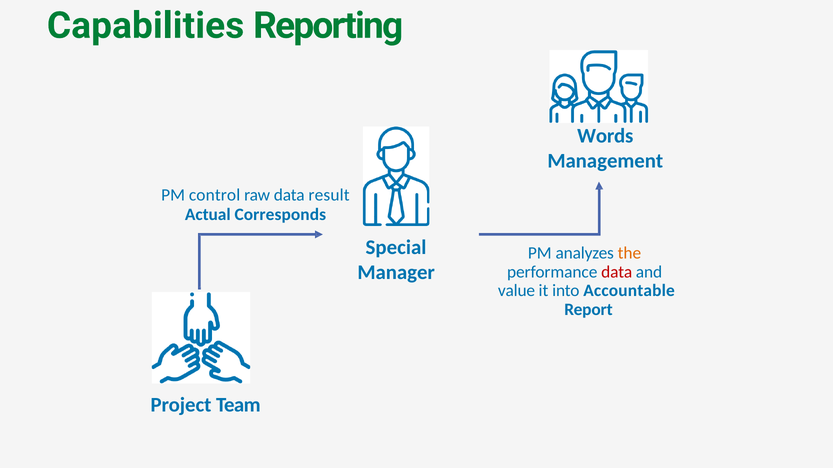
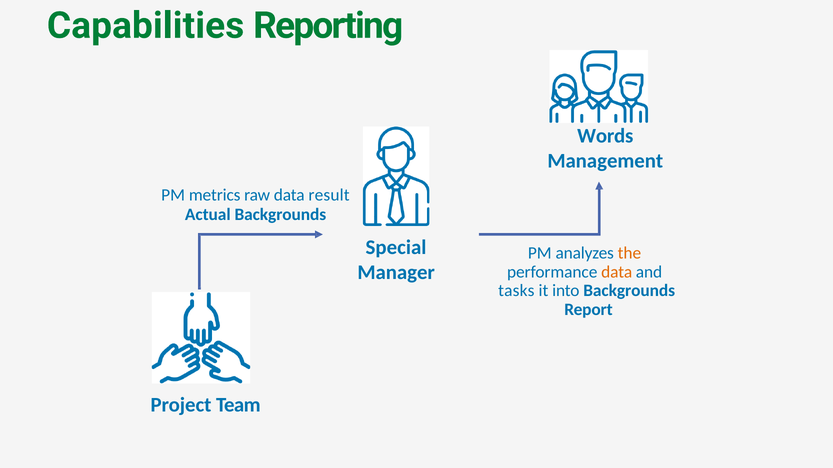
control: control -> metrics
Actual Corresponds: Corresponds -> Backgrounds
data at (617, 272) colour: red -> orange
value: value -> tasks
into Accountable: Accountable -> Backgrounds
